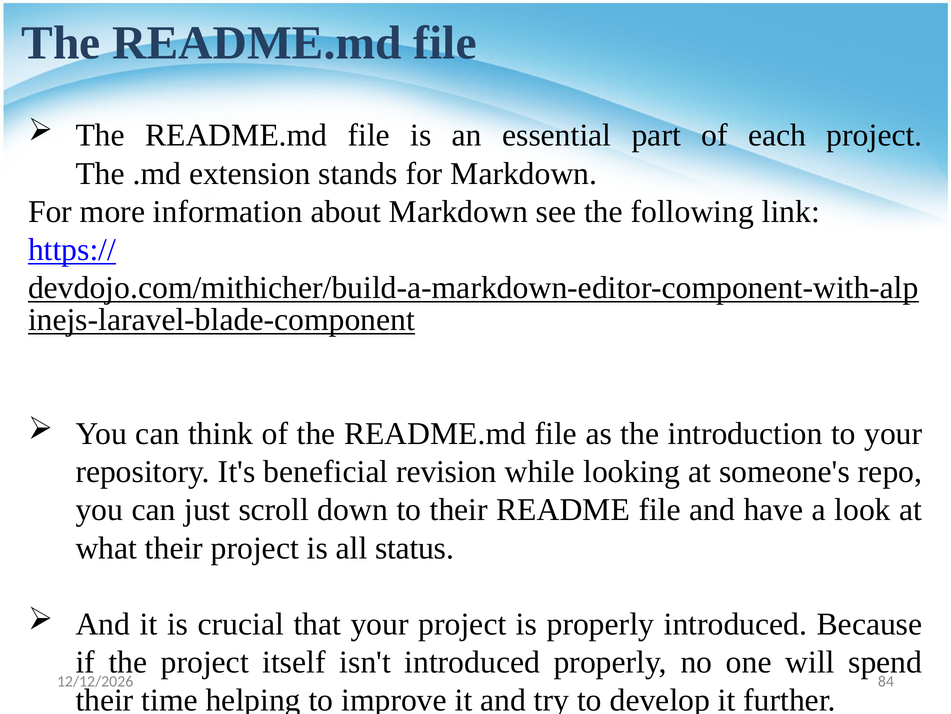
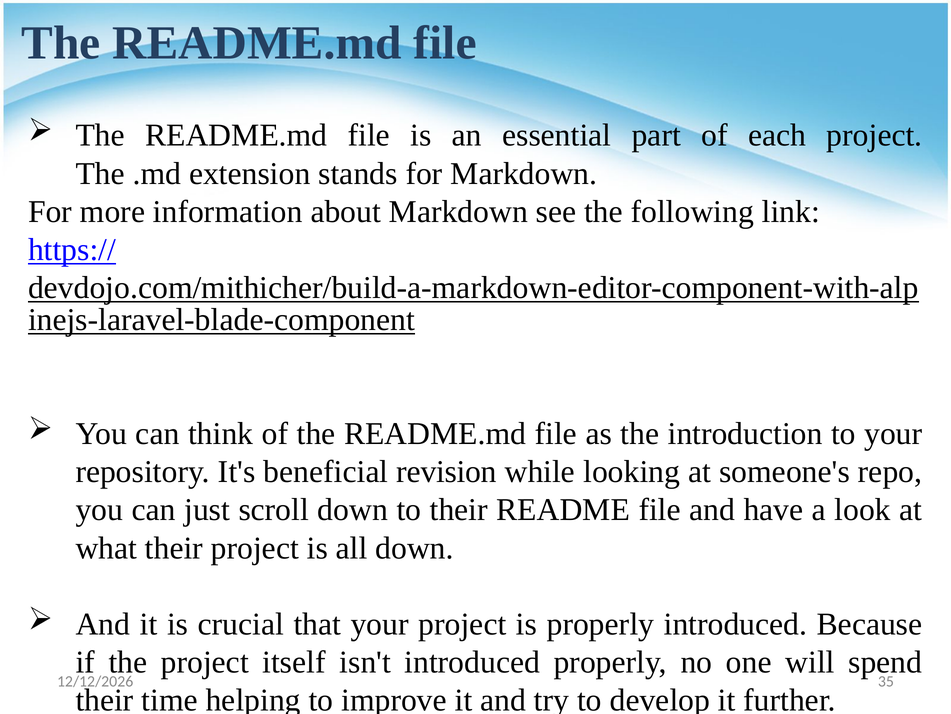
all status: status -> down
84: 84 -> 35
